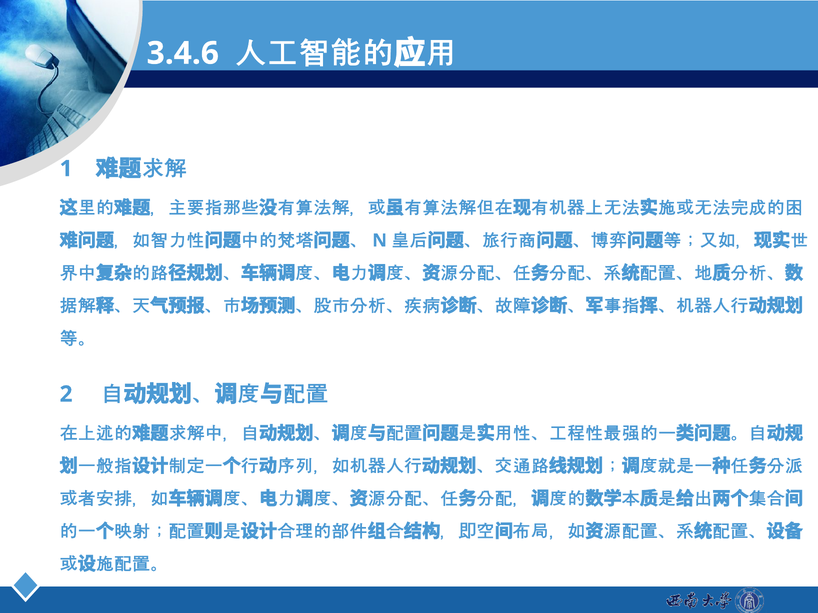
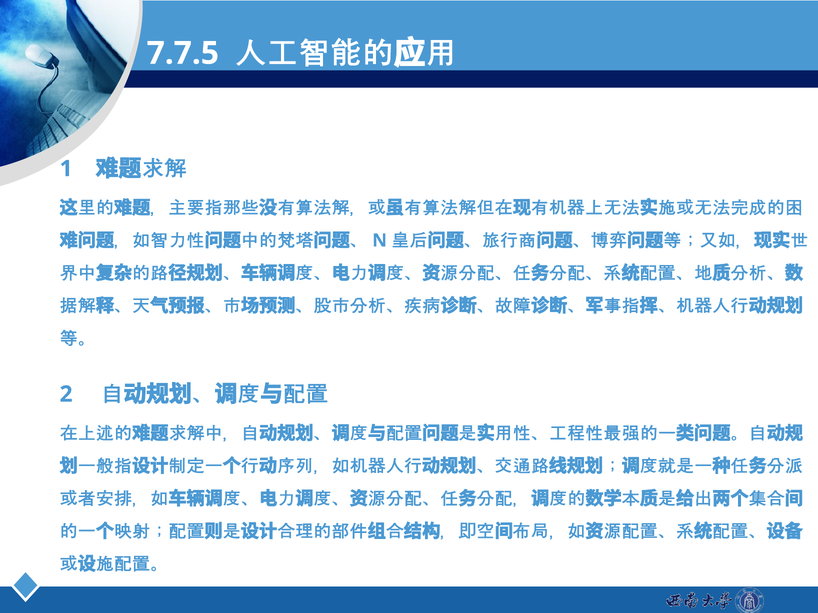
3.4.6: 3.4.6 -> 7.7.5
